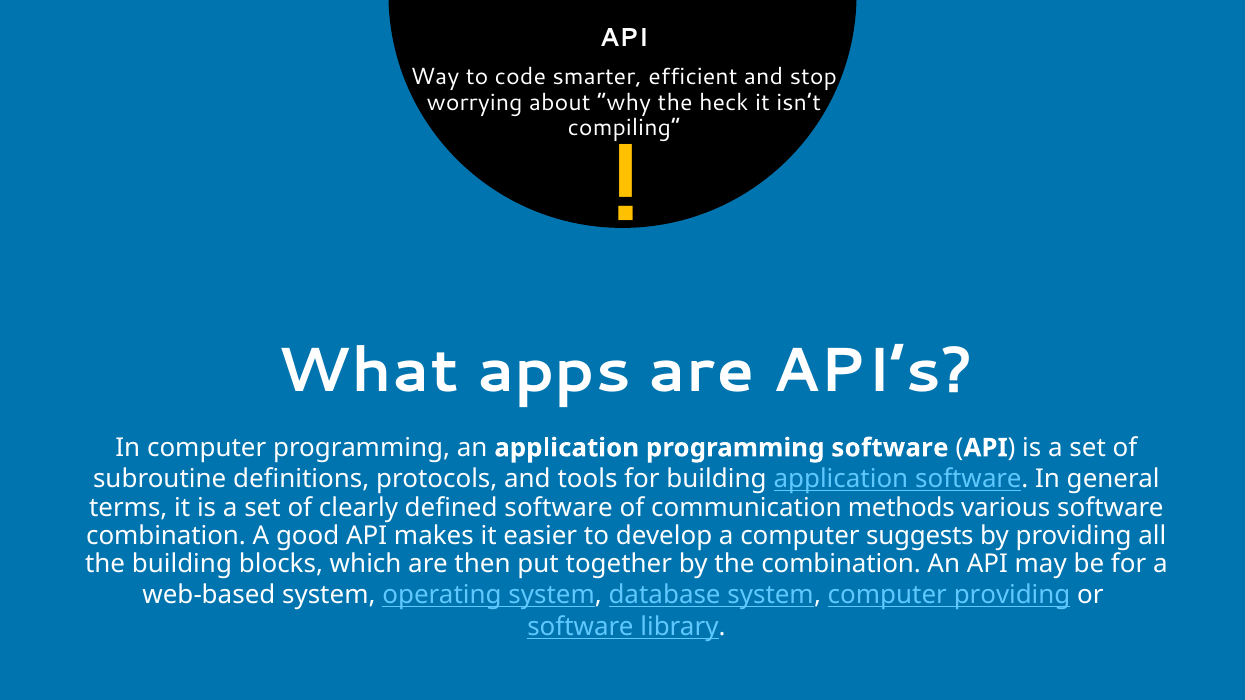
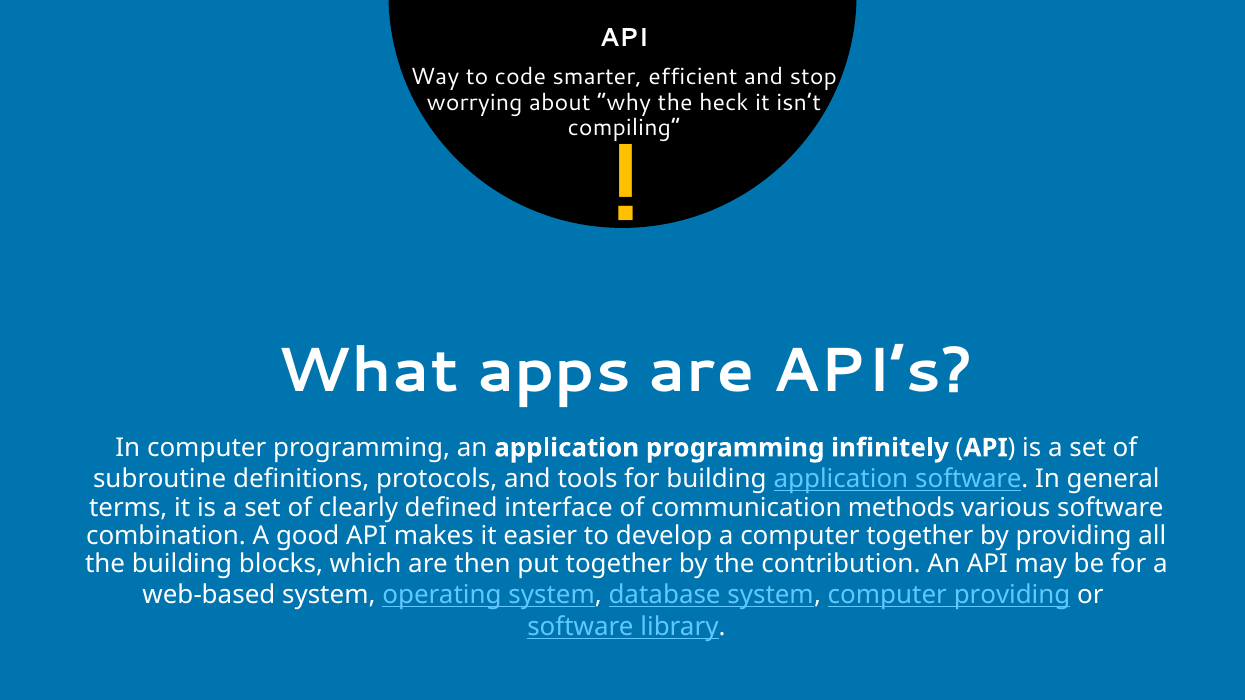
programming software: software -> infinitely
defined software: software -> interface
computer suggests: suggests -> together
the combination: combination -> contribution
